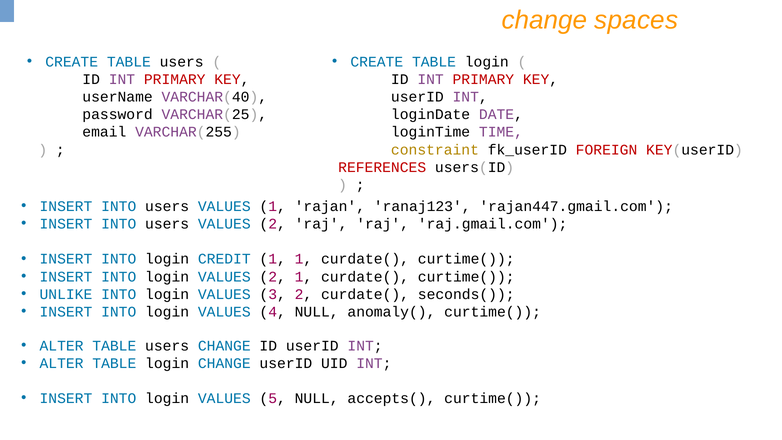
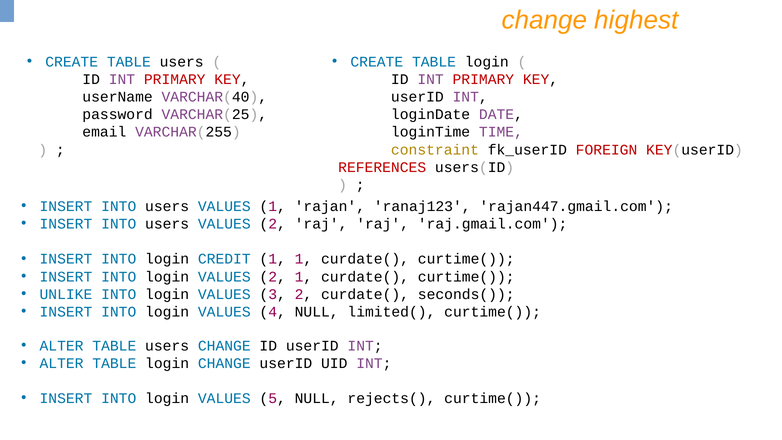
spaces: spaces -> highest
anomaly(: anomaly( -> limited(
accepts(: accepts( -> rejects(
